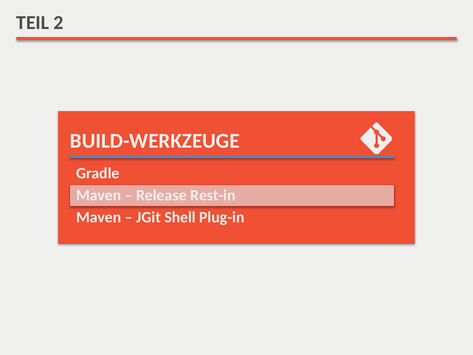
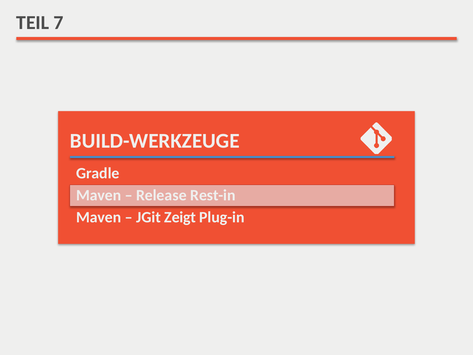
2: 2 -> 7
Shell: Shell -> Zeigt
